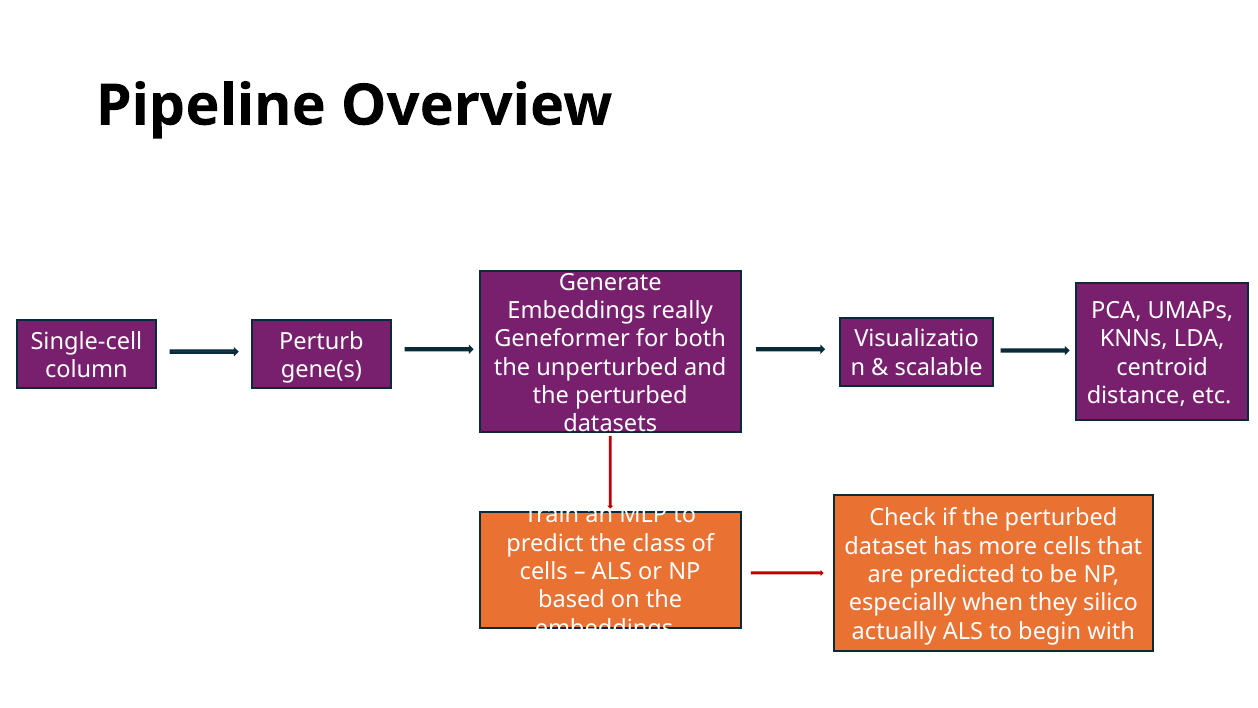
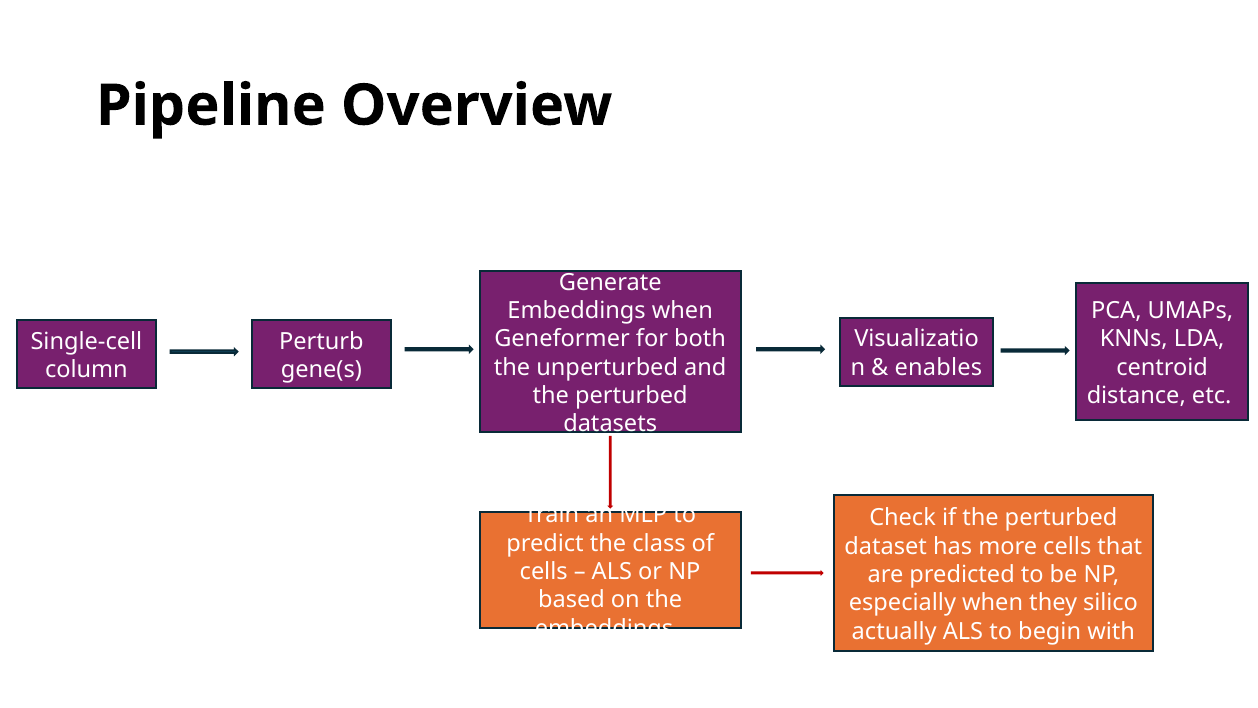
Embeddings really: really -> when
scalable: scalable -> enables
